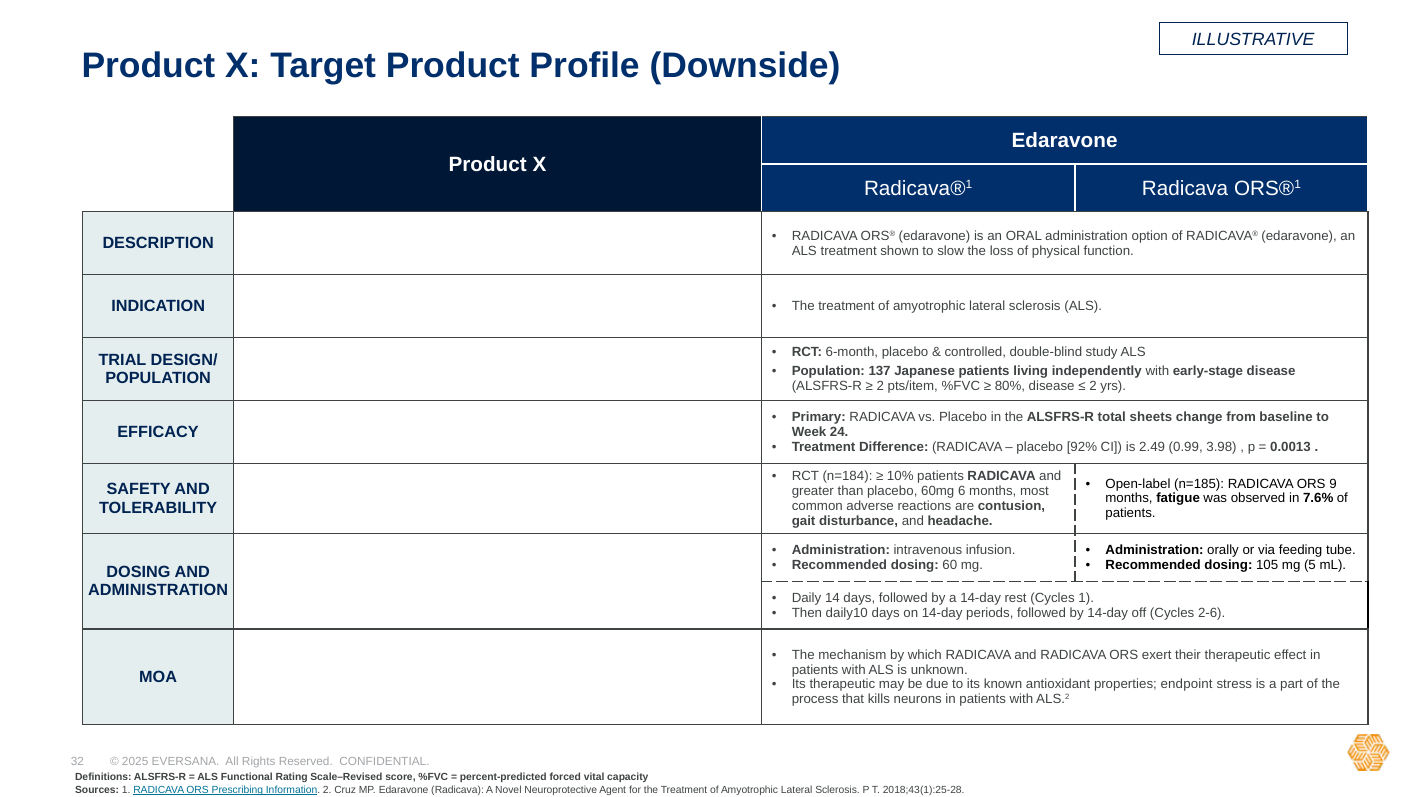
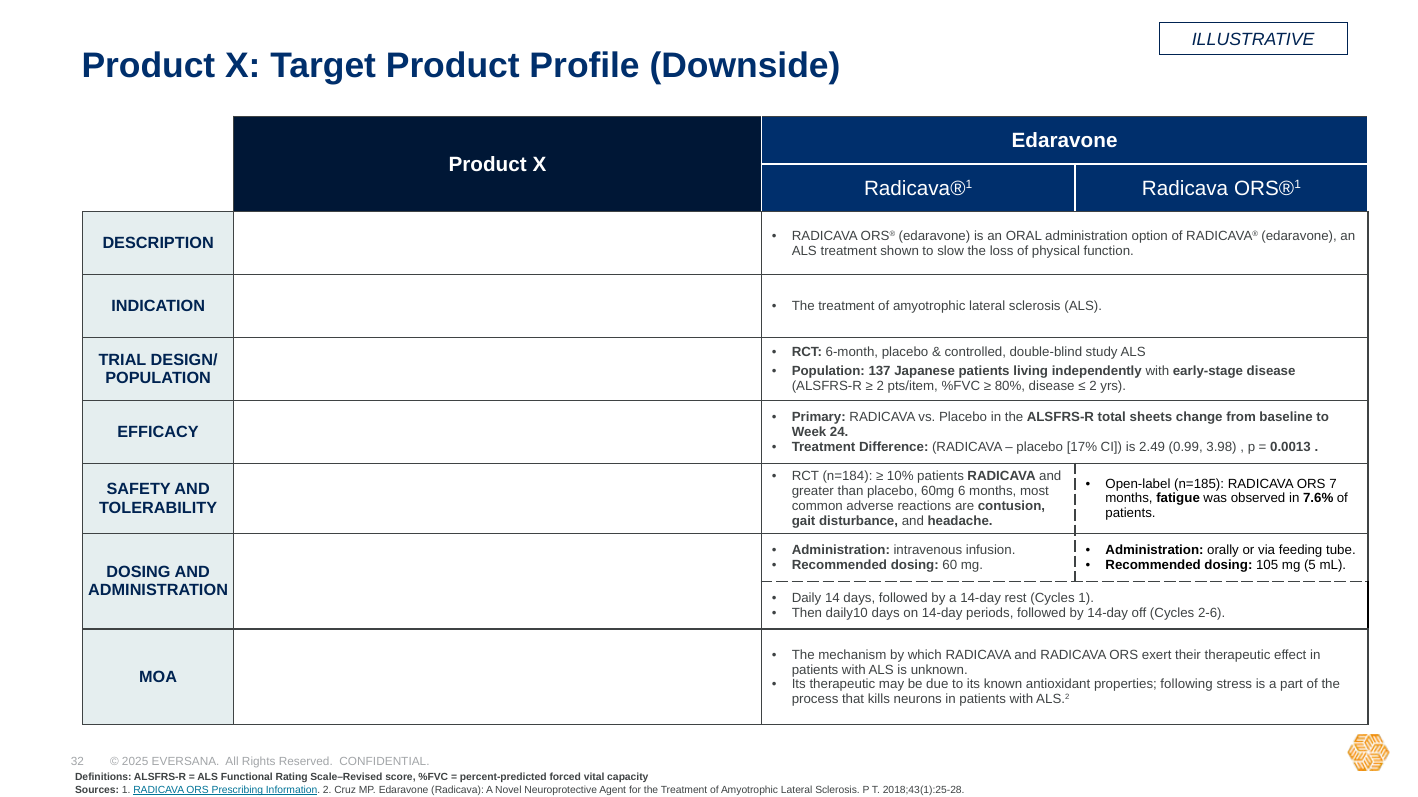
92%: 92% -> 17%
9: 9 -> 7
endpoint: endpoint -> following
